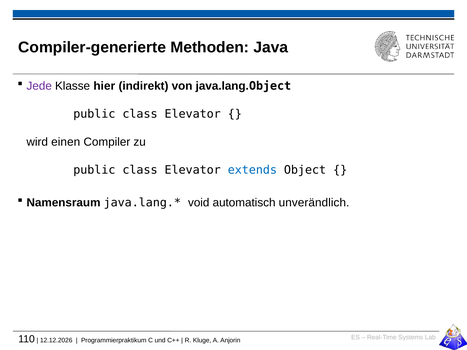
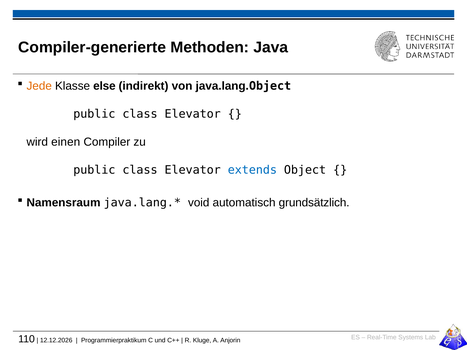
Jede colour: purple -> orange
hier: hier -> else
unverändlich: unverändlich -> grundsätzlich
